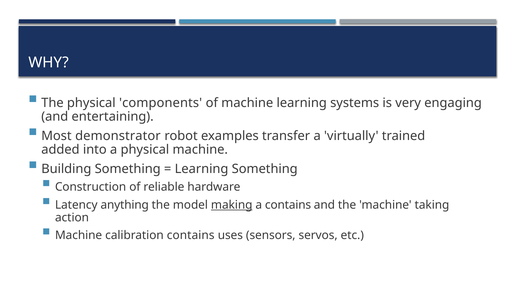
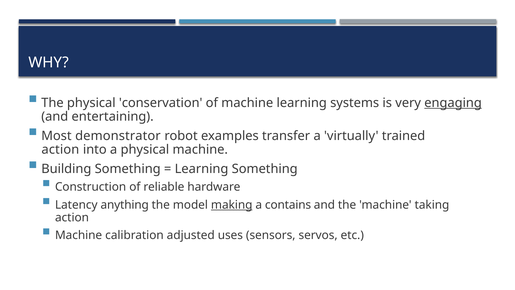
components: components -> conservation
engaging underline: none -> present
added at (60, 150): added -> action
calibration contains: contains -> adjusted
